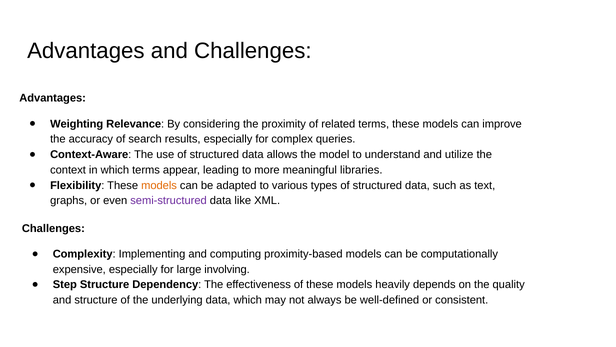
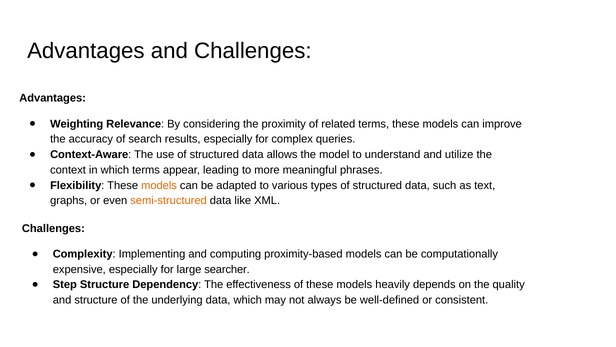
libraries: libraries -> phrases
semi-structured colour: purple -> orange
involving: involving -> searcher
